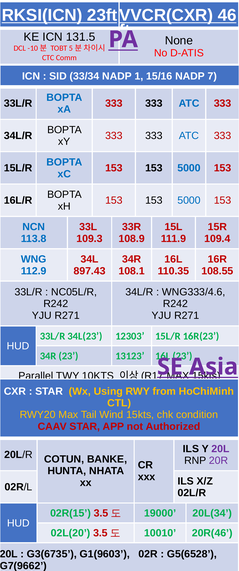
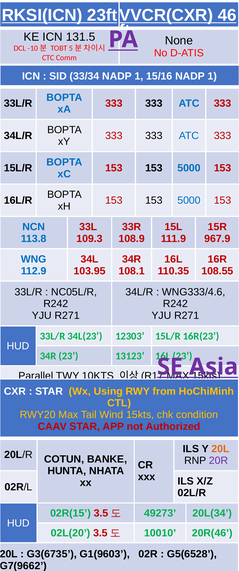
15/16 NADP 7: 7 -> 1
109.4: 109.4 -> 967.9
897.43: 897.43 -> 103.95
20L at (220, 449) colour: purple -> orange
19000: 19000 -> 49273
